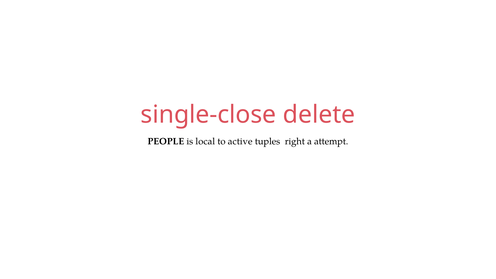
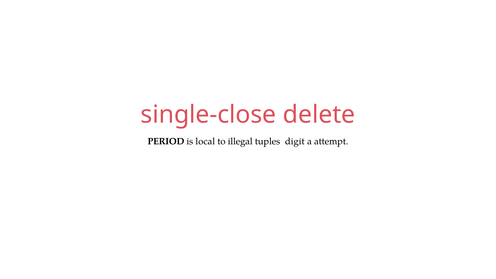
PEOPLE: PEOPLE -> PERIOD
active: active -> illegal
right: right -> digit
